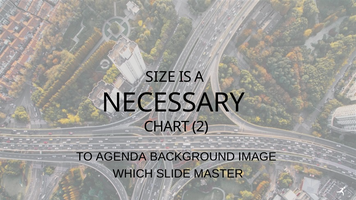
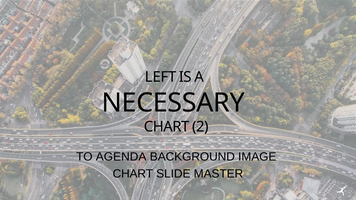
SIZE: SIZE -> LEFT
WHICH at (133, 174): WHICH -> CHART
